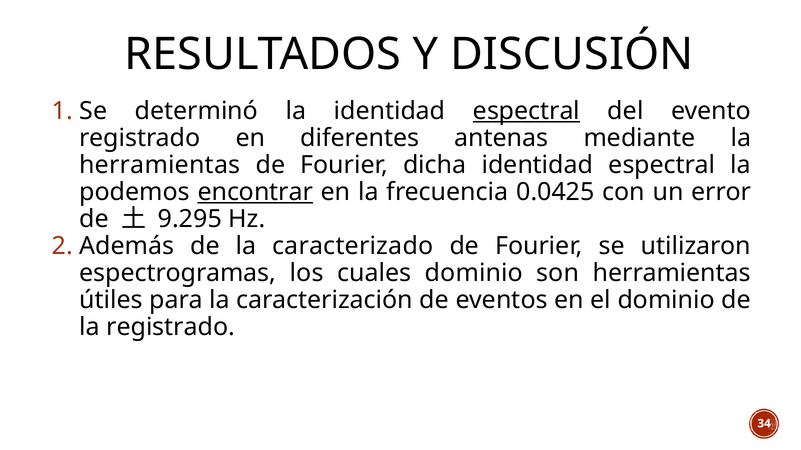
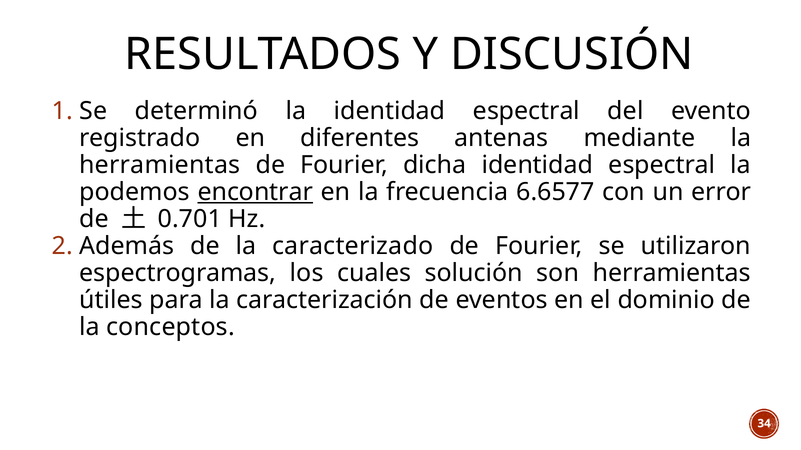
espectral at (526, 111) underline: present -> none
0.0425: 0.0425 -> 6.6577
9.295: 9.295 -> 0.701
cuales dominio: dominio -> solución
la registrado: registrado -> conceptos
